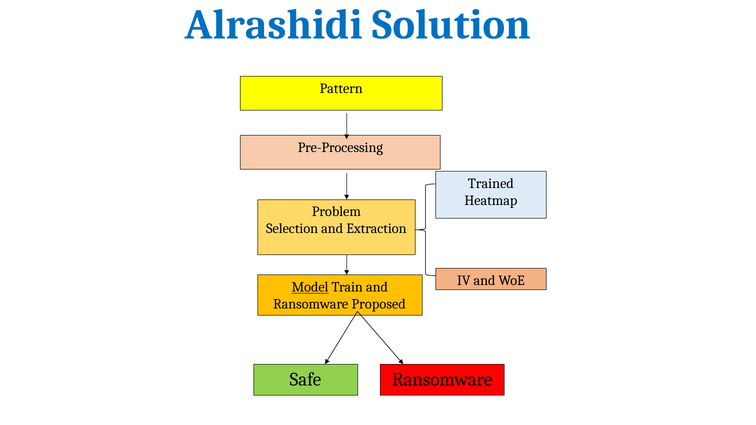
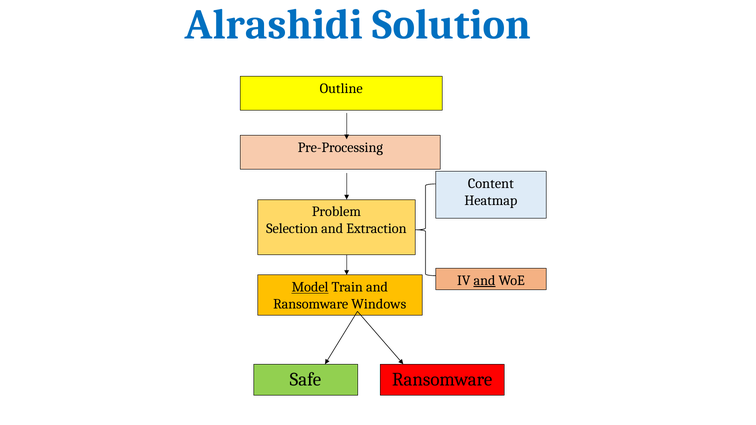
Pattern: Pattern -> Outline
Trained: Trained -> Content
and at (485, 281) underline: none -> present
Proposed: Proposed -> Windows
